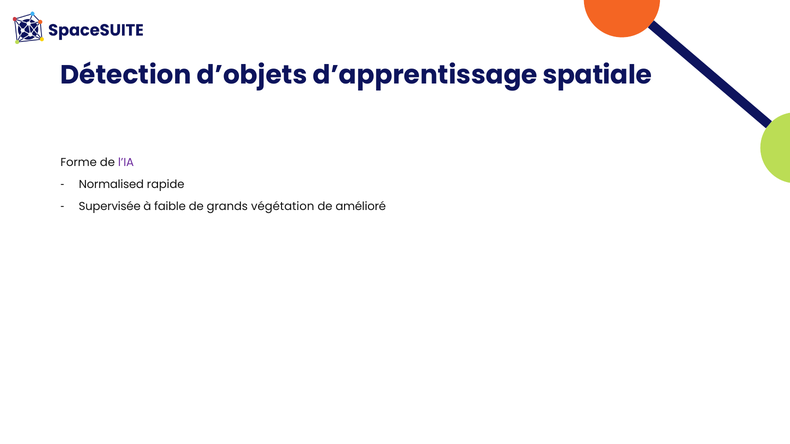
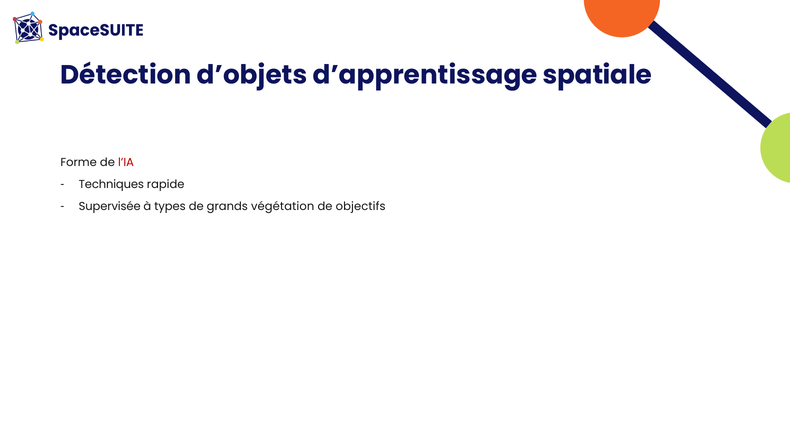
l’IA colour: purple -> red
Normalised: Normalised -> Techniques
faible: faible -> types
amélioré: amélioré -> objectifs
